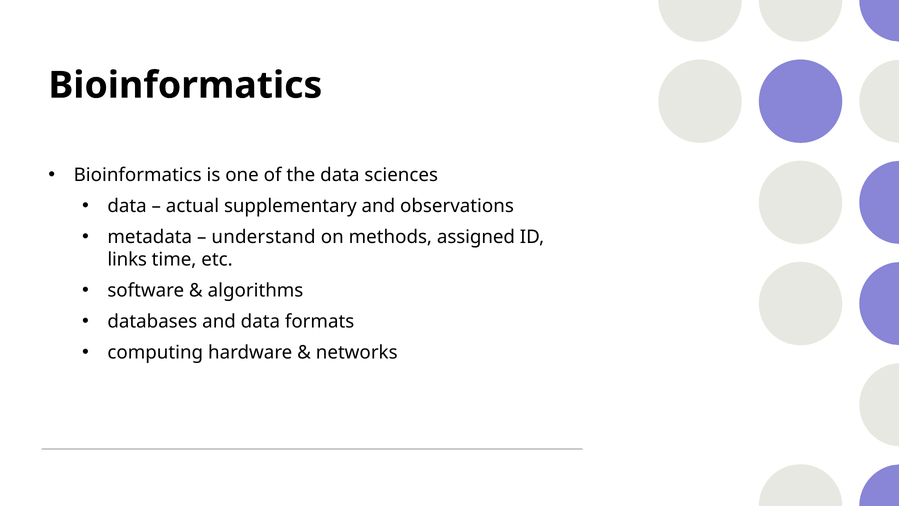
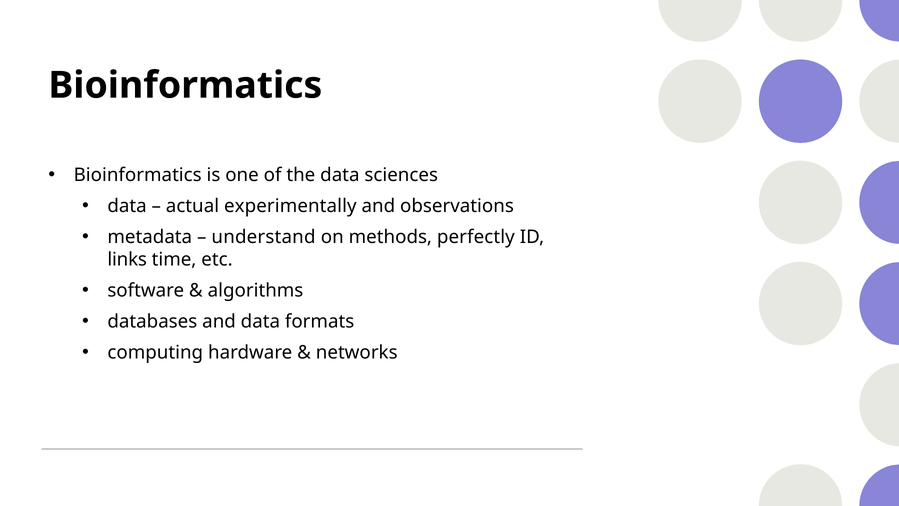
supplementary: supplementary -> experimentally
assigned: assigned -> perfectly
